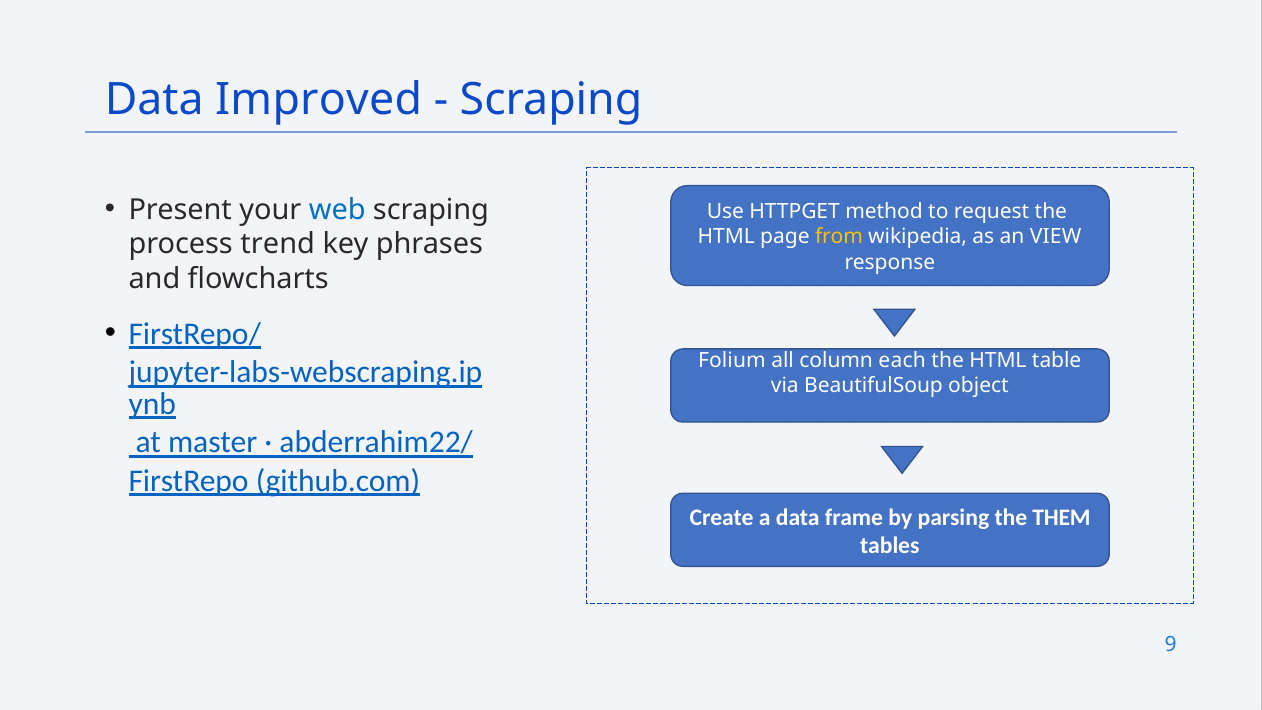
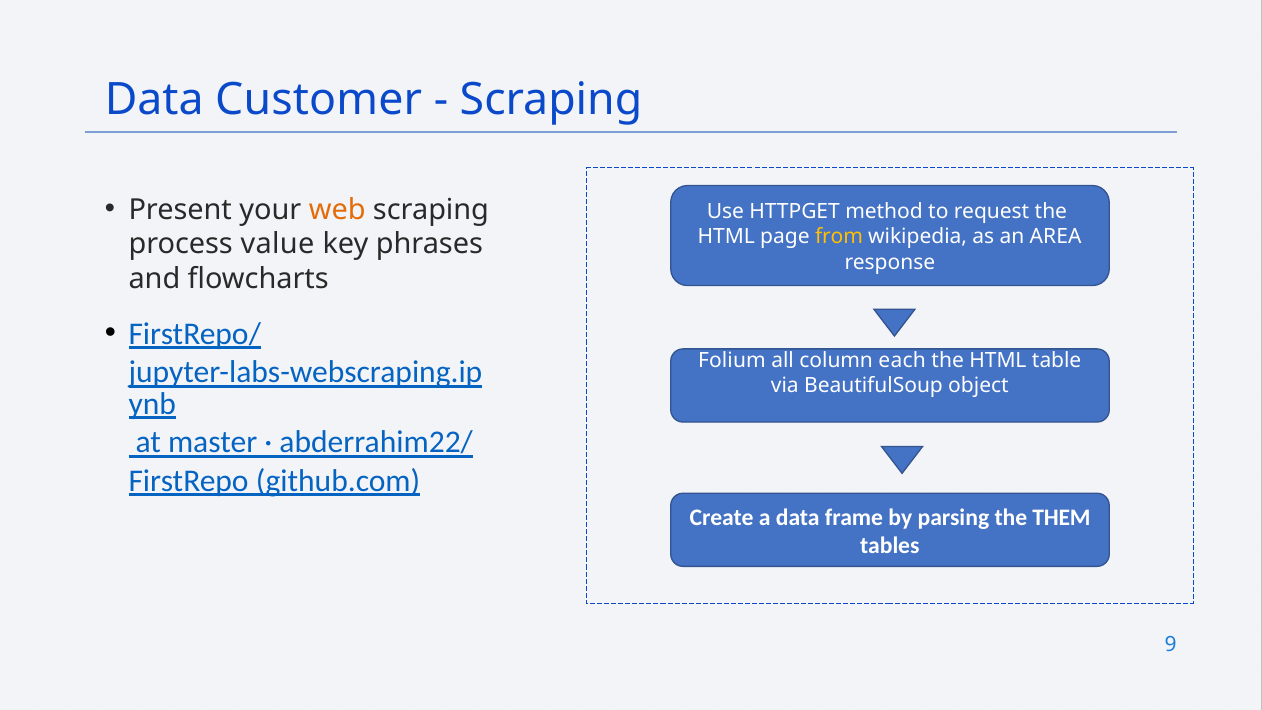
Improved: Improved -> Customer
web colour: blue -> orange
VIEW: VIEW -> AREA
trend: trend -> value
